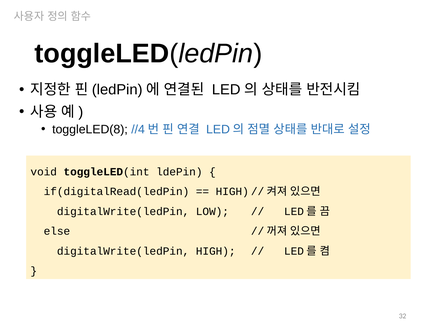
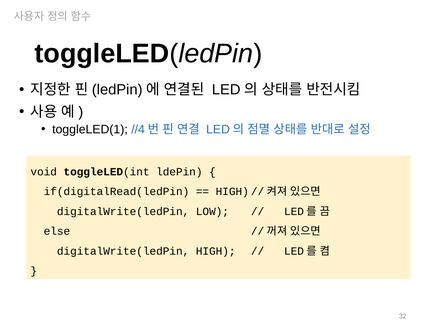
toggleLED(8: toggleLED(8 -> toggleLED(1
